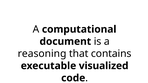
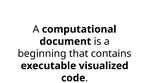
reasoning: reasoning -> beginning
